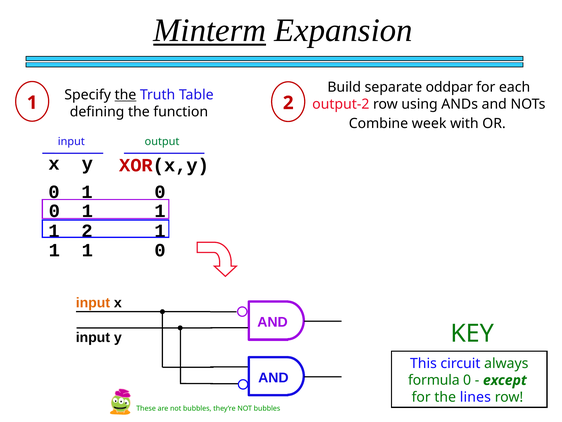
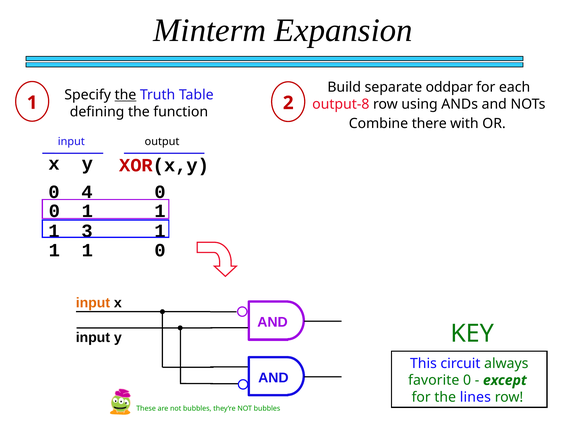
Minterm underline: present -> none
output-2: output-2 -> output-8
week: week -> there
output colour: green -> black
1 at (87, 192): 1 -> 4
1 2: 2 -> 3
formula: formula -> favorite
